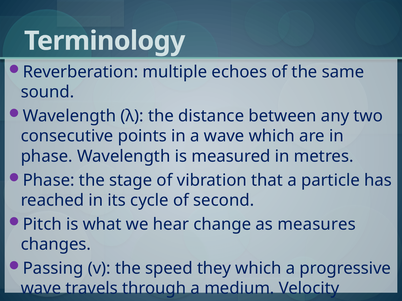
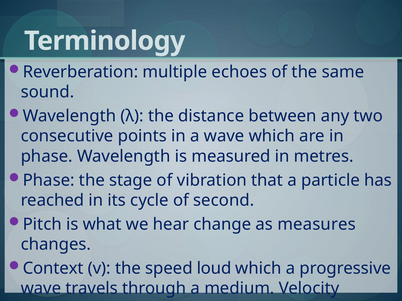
Passing: Passing -> Context
they: they -> loud
